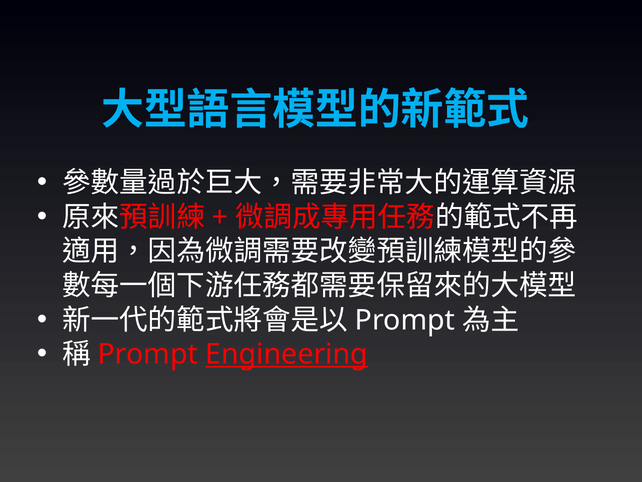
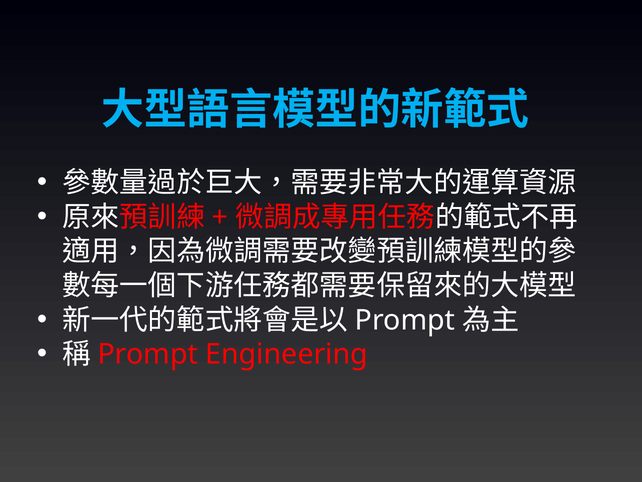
Engineering underline: present -> none
